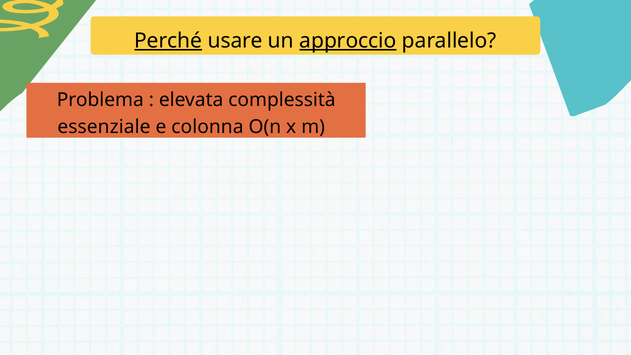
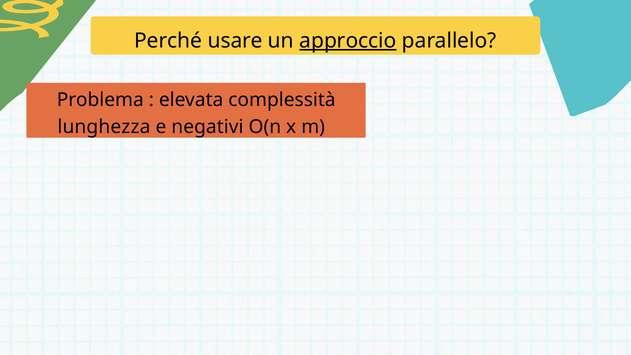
Perché underline: present -> none
essenziale: essenziale -> lunghezza
colonna: colonna -> negativi
